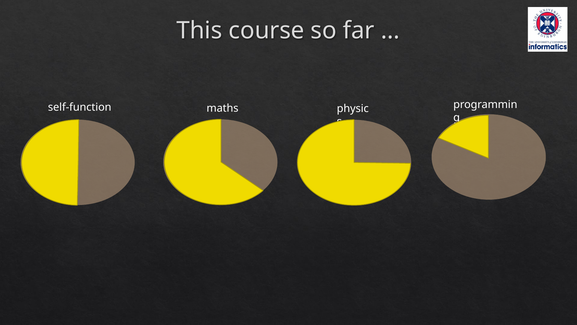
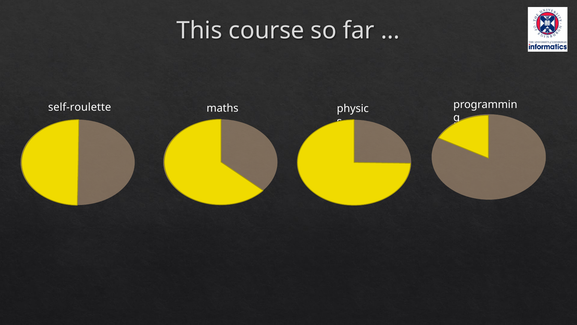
self-function: self-function -> self-roulette
